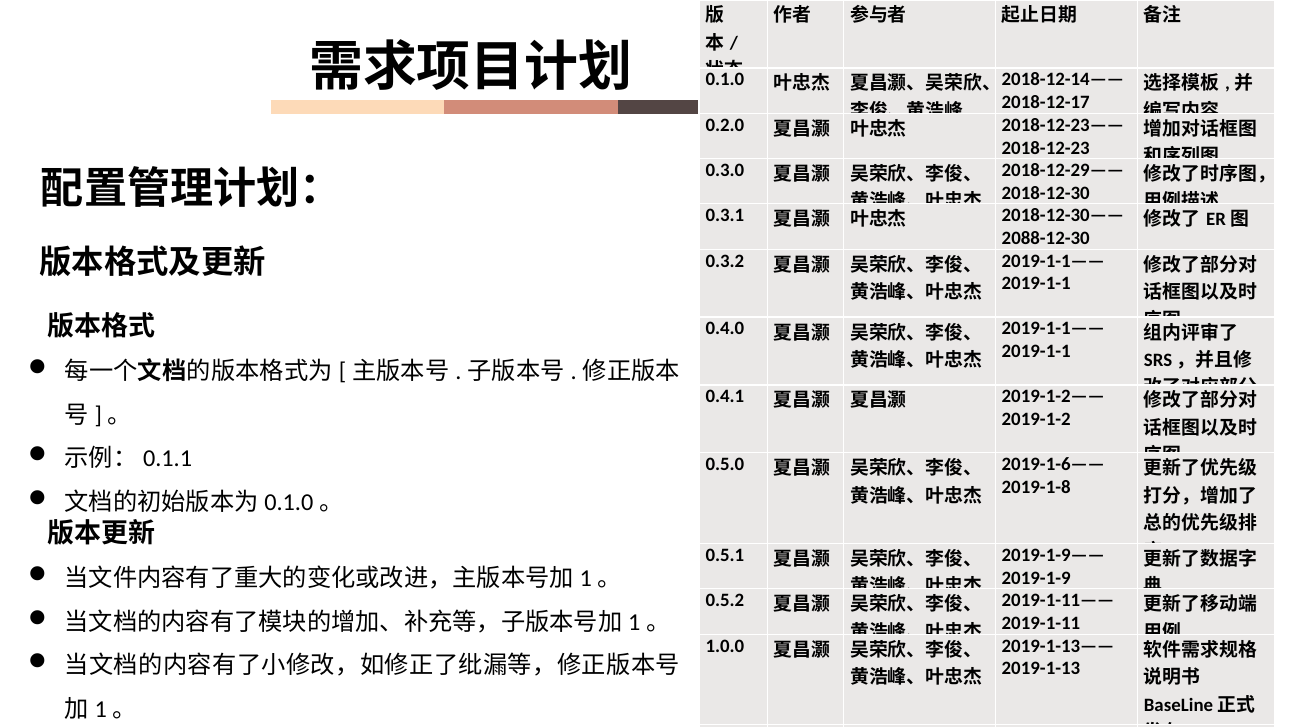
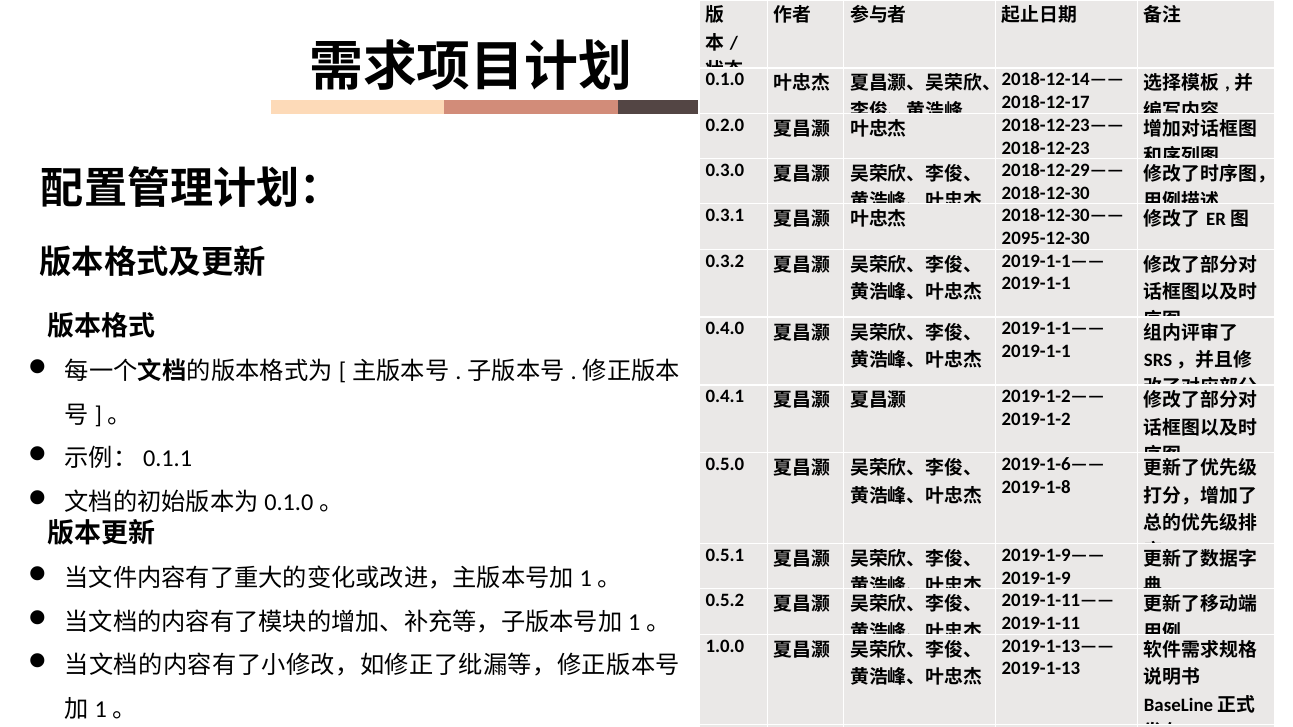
2088-12-30: 2088-12-30 -> 2095-12-30
